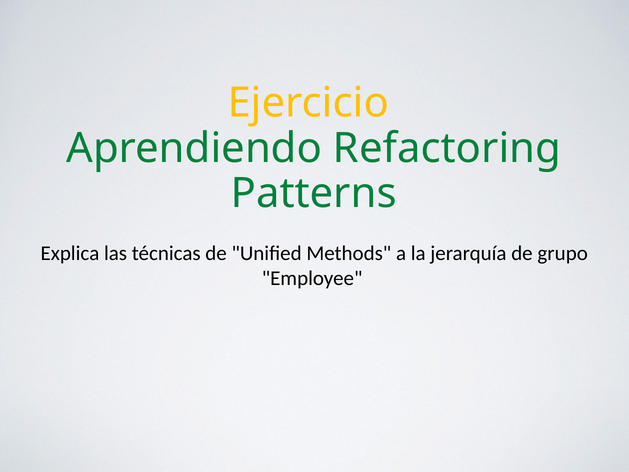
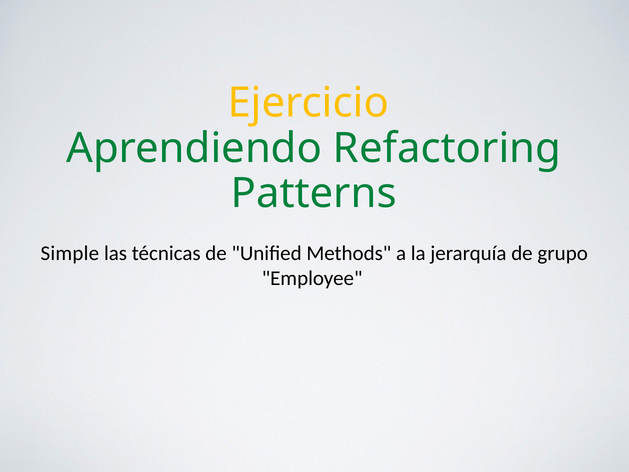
Explica: Explica -> Simple
